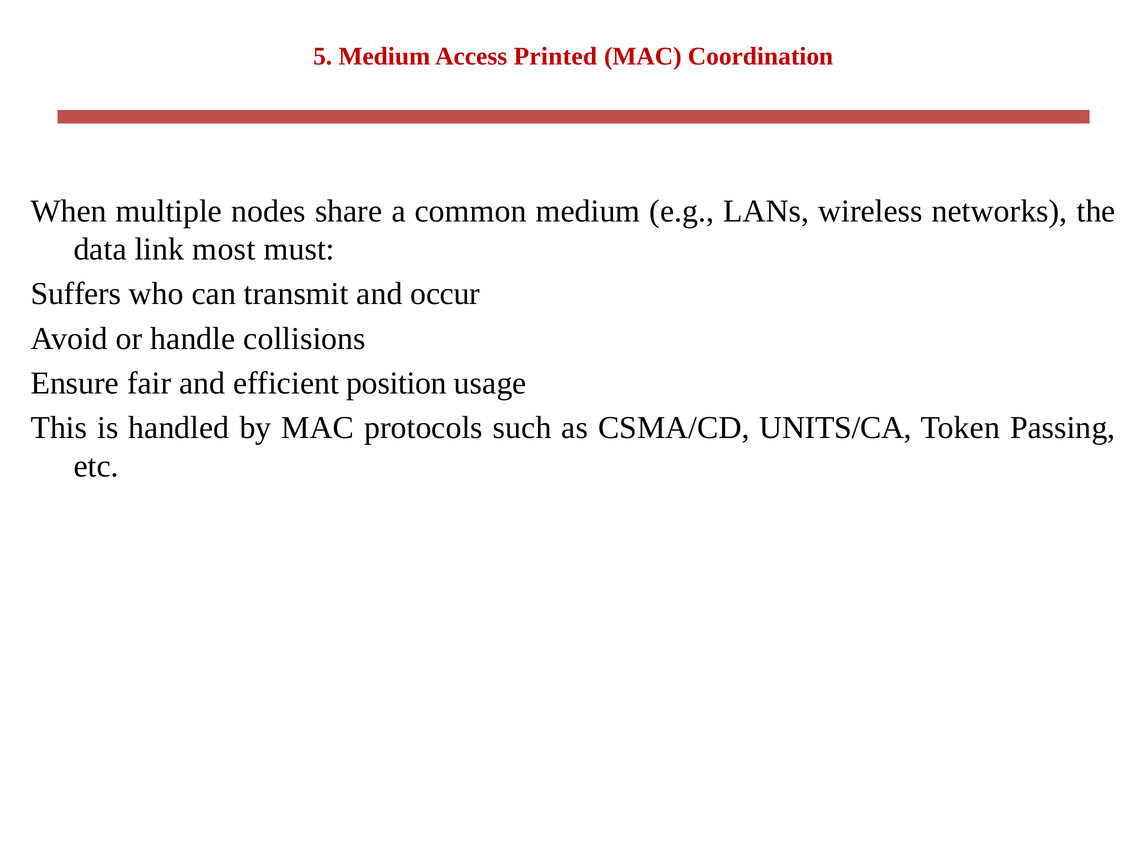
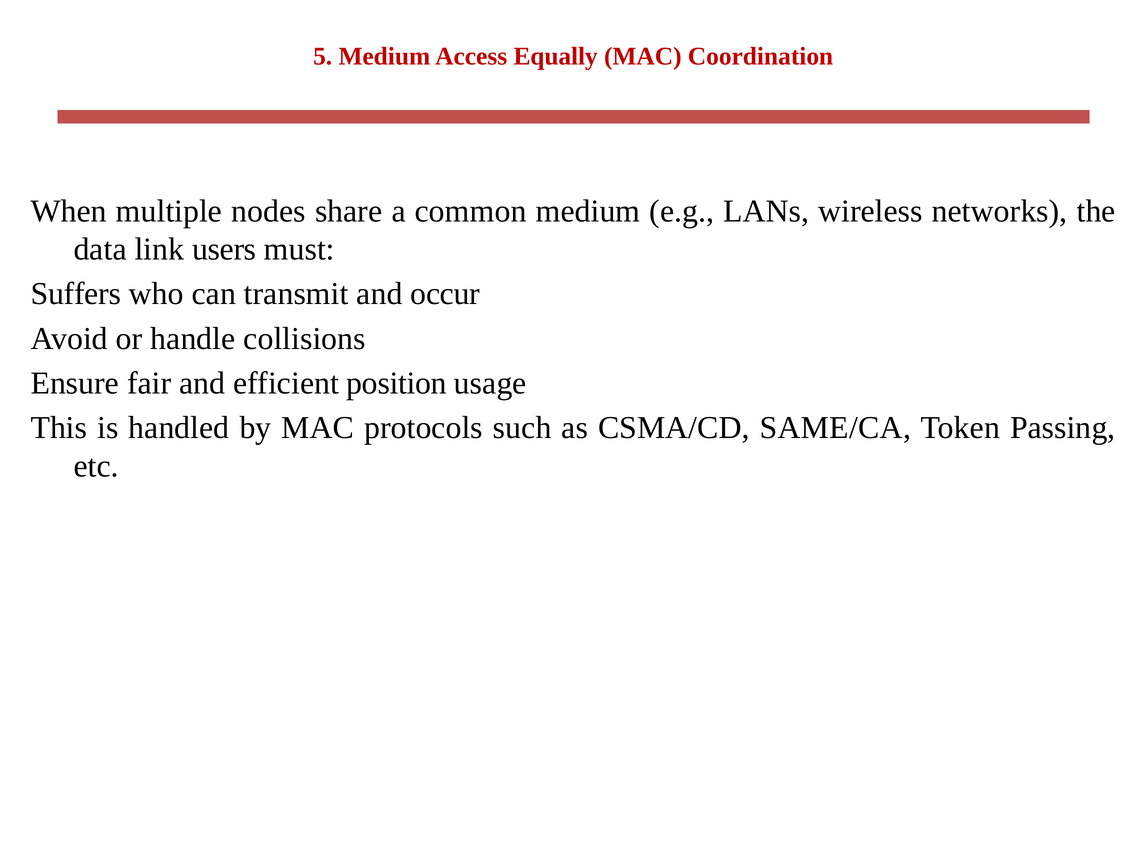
Printed: Printed -> Equally
most: most -> users
UNITS/CA: UNITS/CA -> SAME/CA
